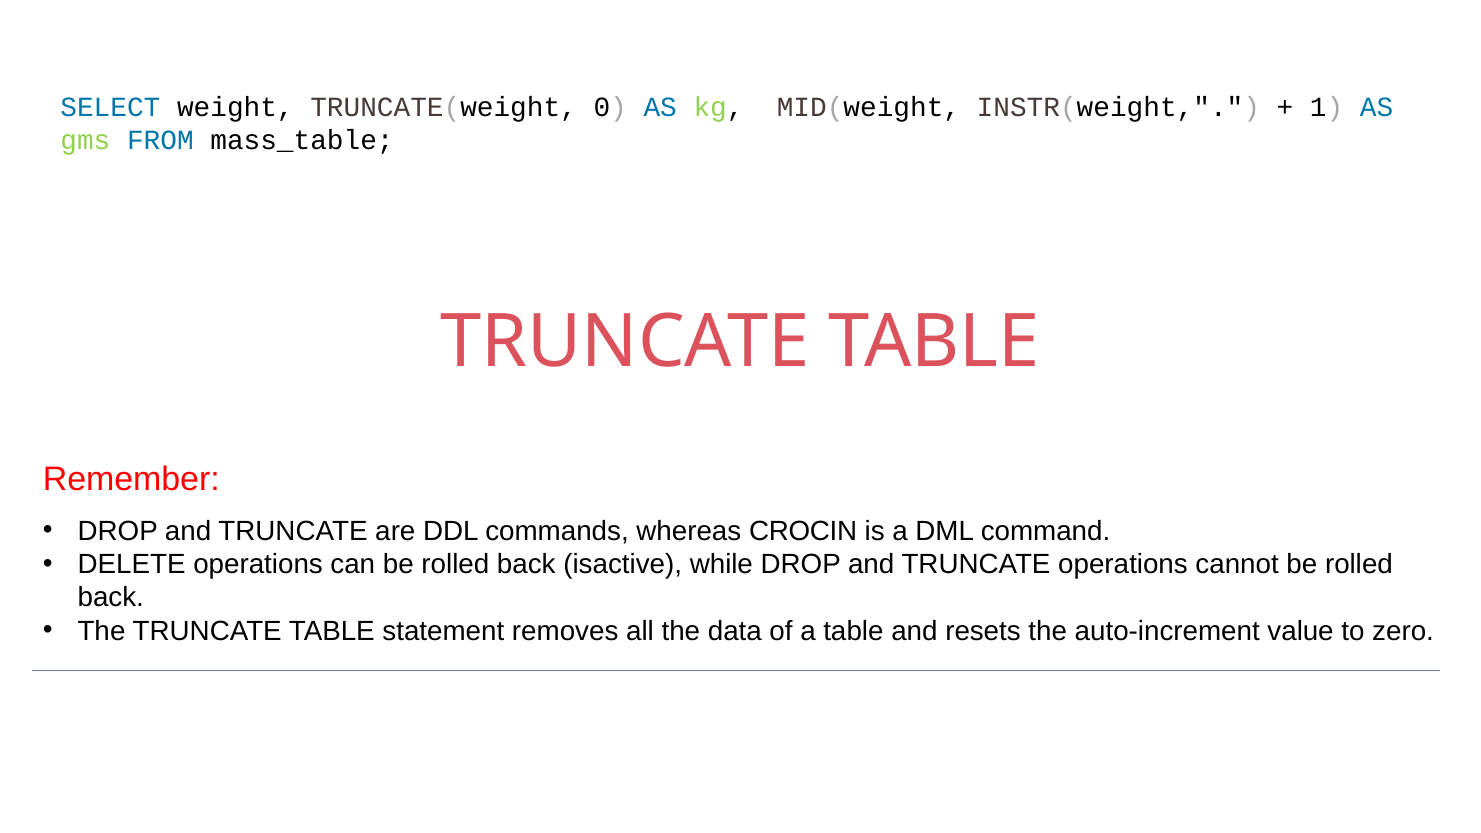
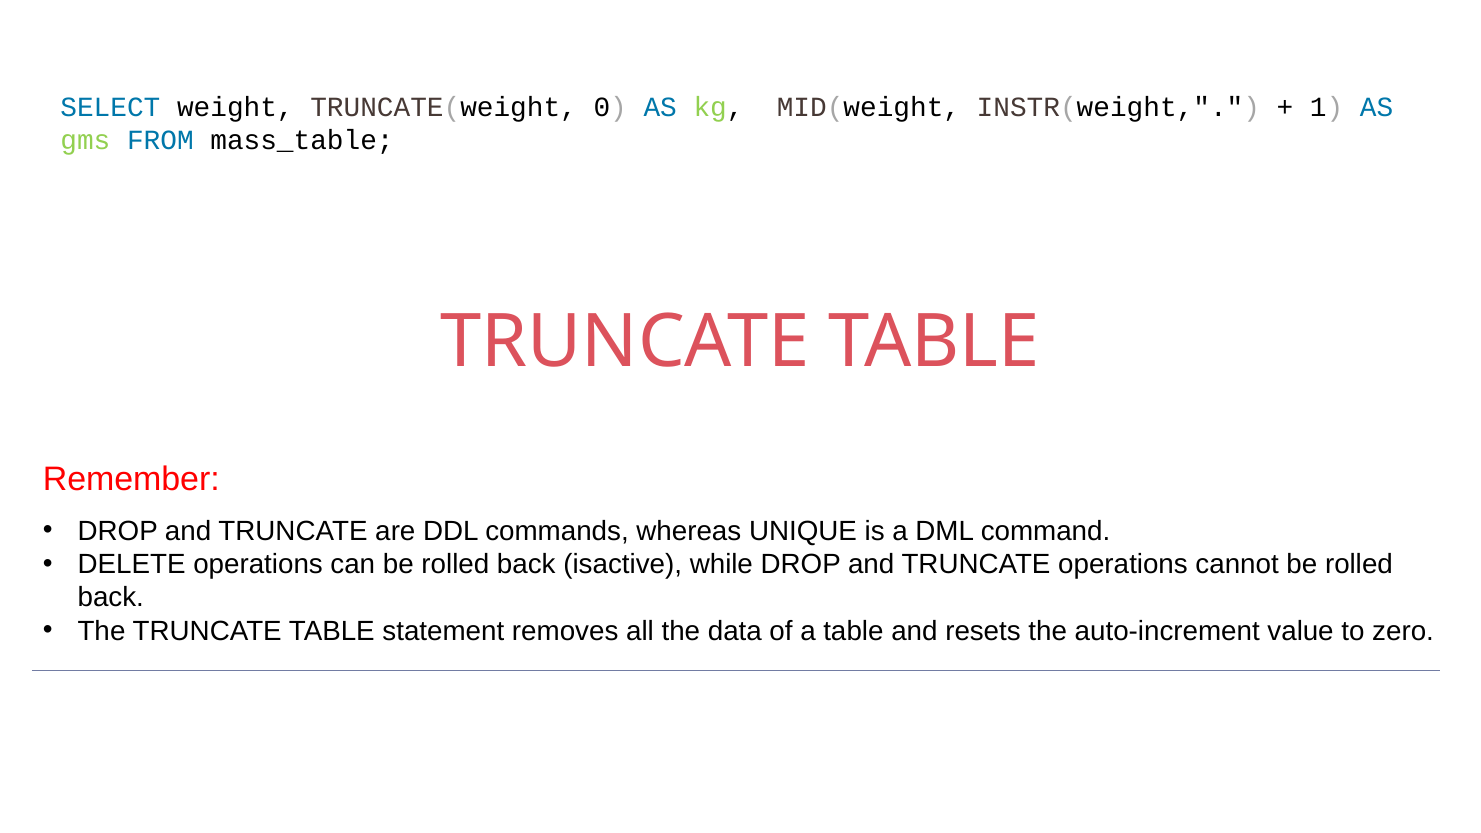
CROCIN: CROCIN -> UNIQUE
